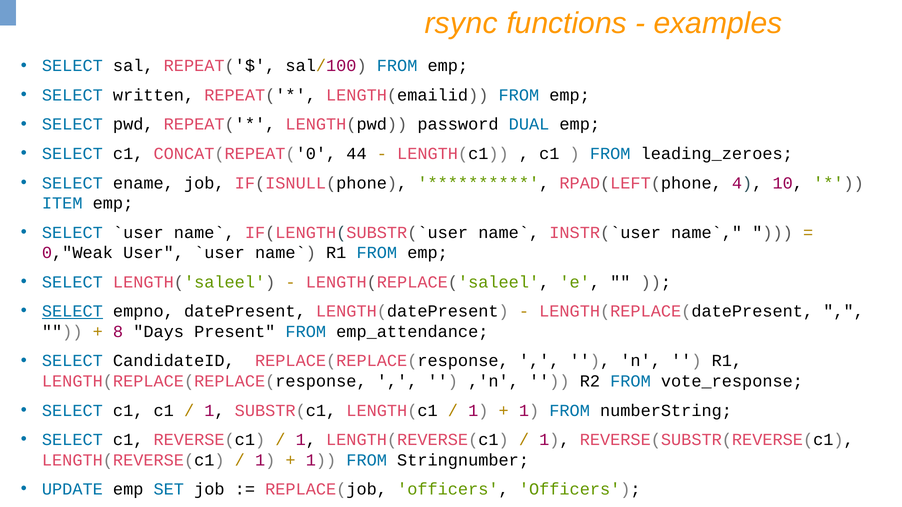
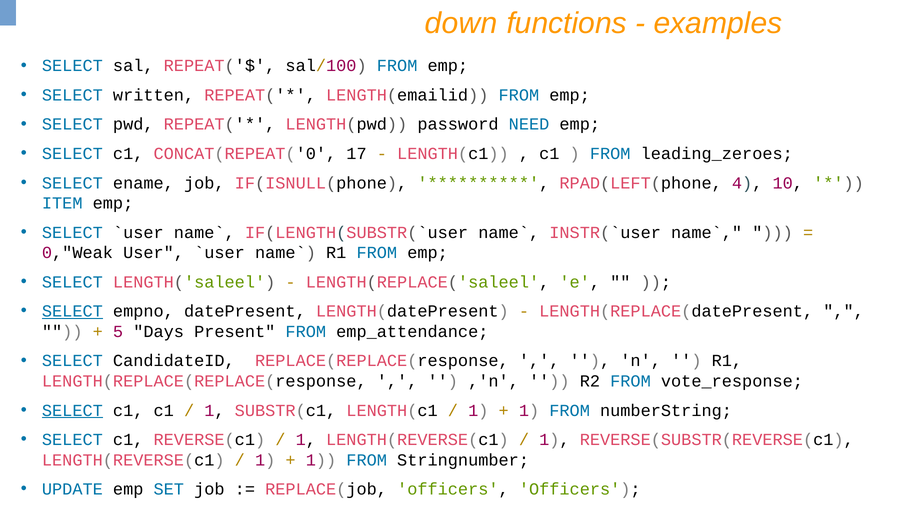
rsync: rsync -> down
DUAL: DUAL -> NEED
44: 44 -> 17
8: 8 -> 5
SELECT at (72, 411) underline: none -> present
